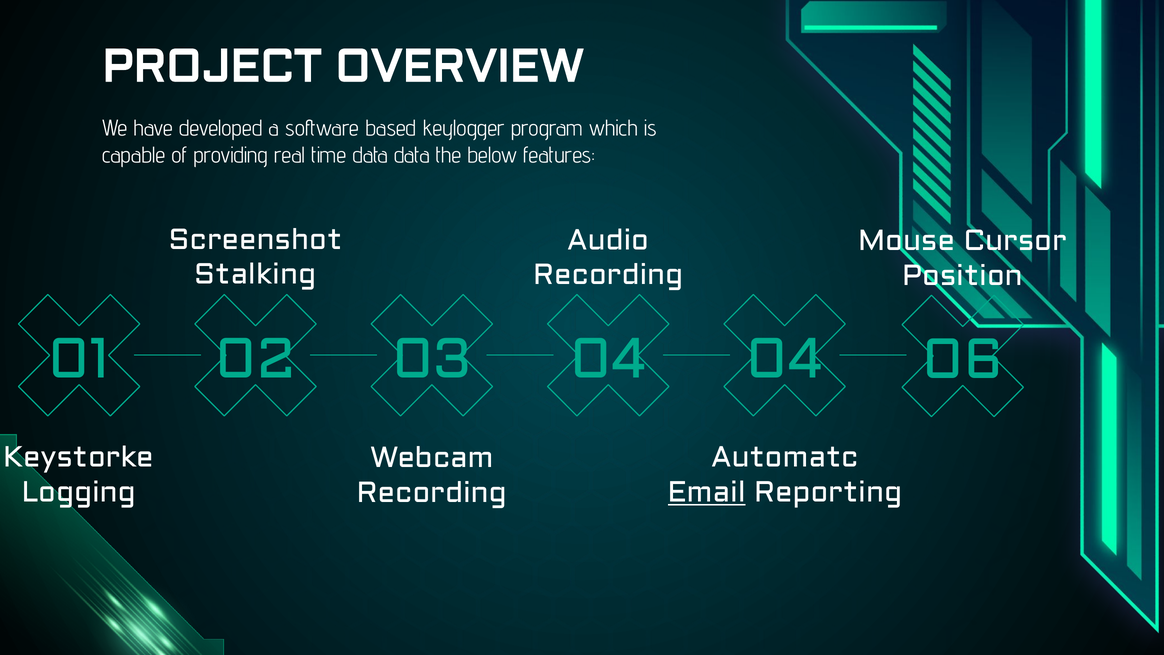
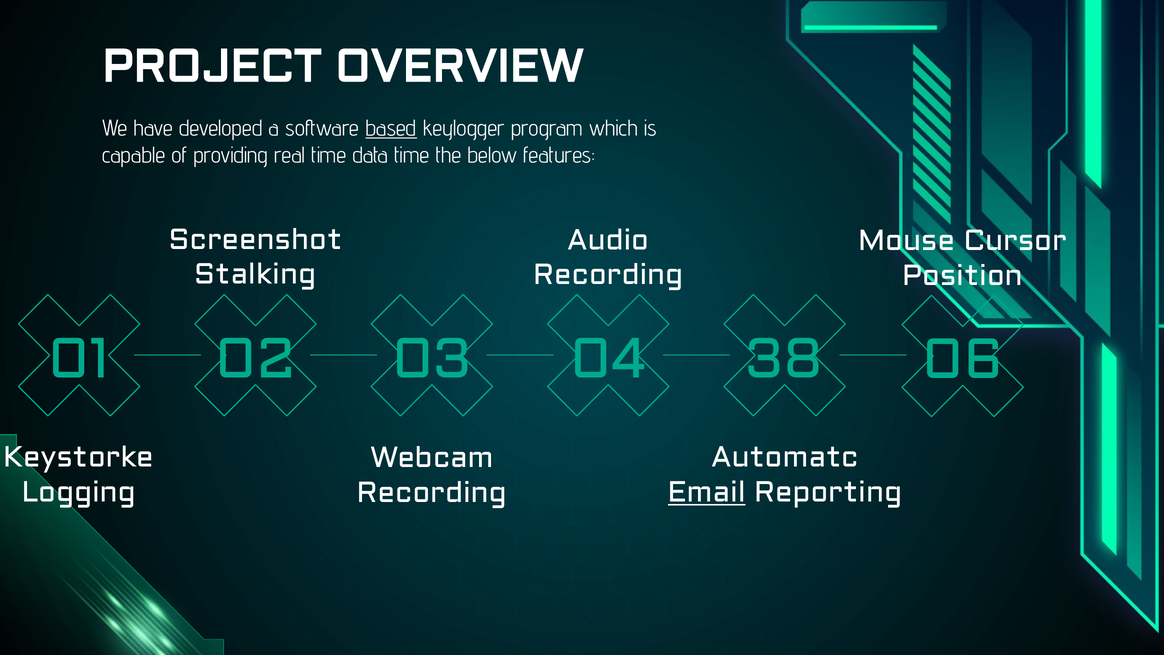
based underline: none -> present
data data: data -> time
04 04: 04 -> 38
